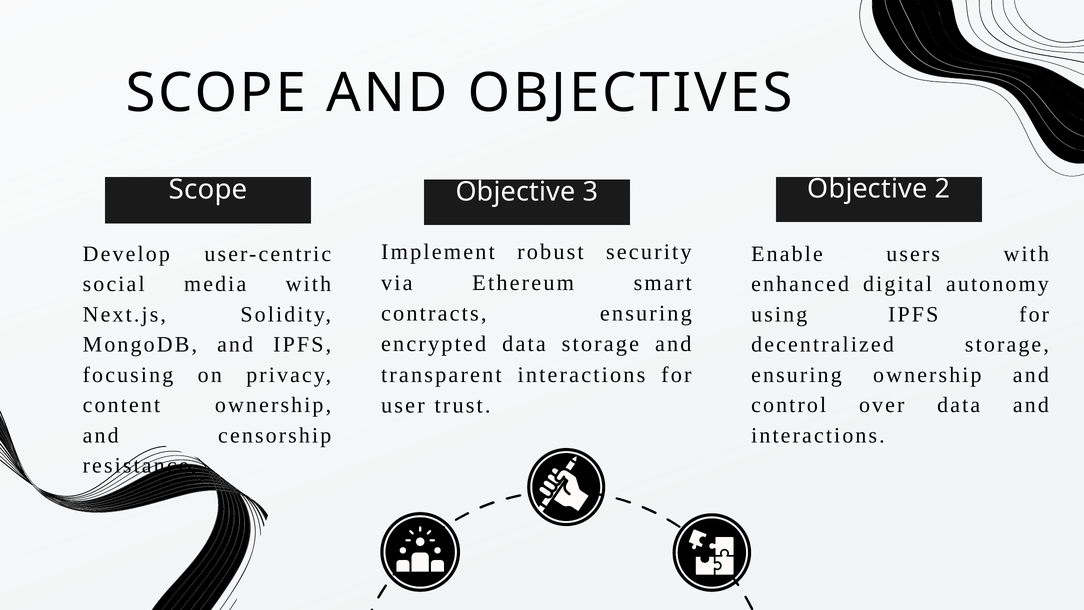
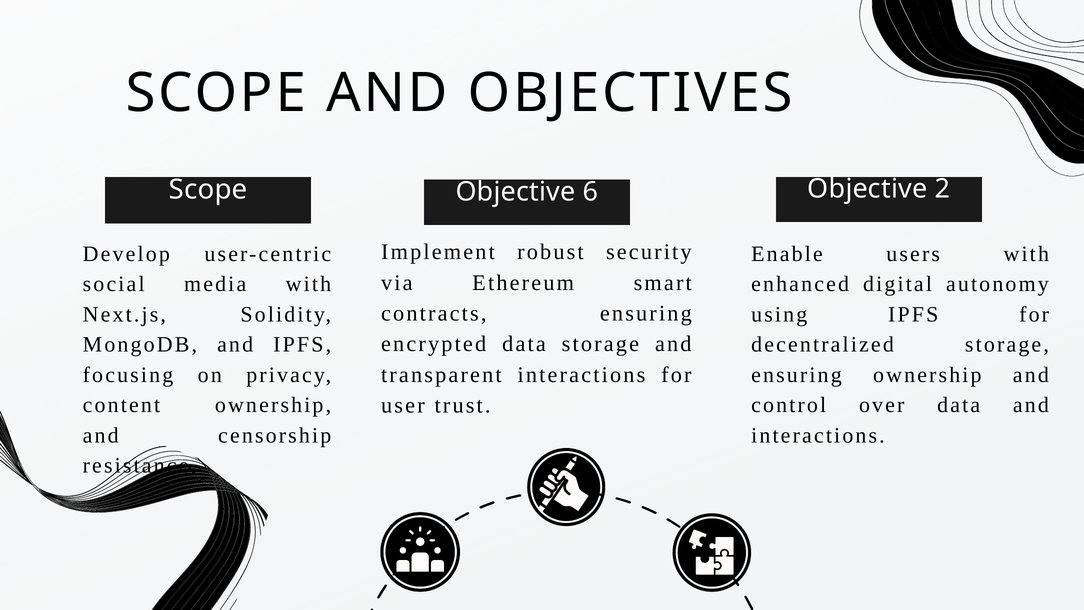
3: 3 -> 6
